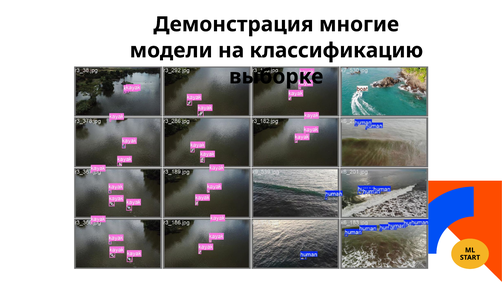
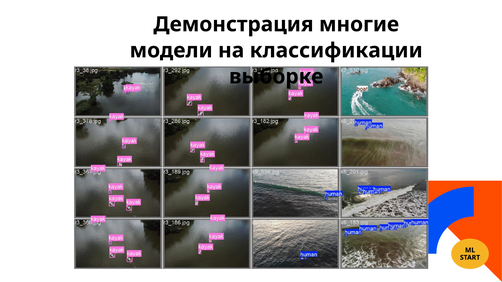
классификацию: классификацию -> классификации
